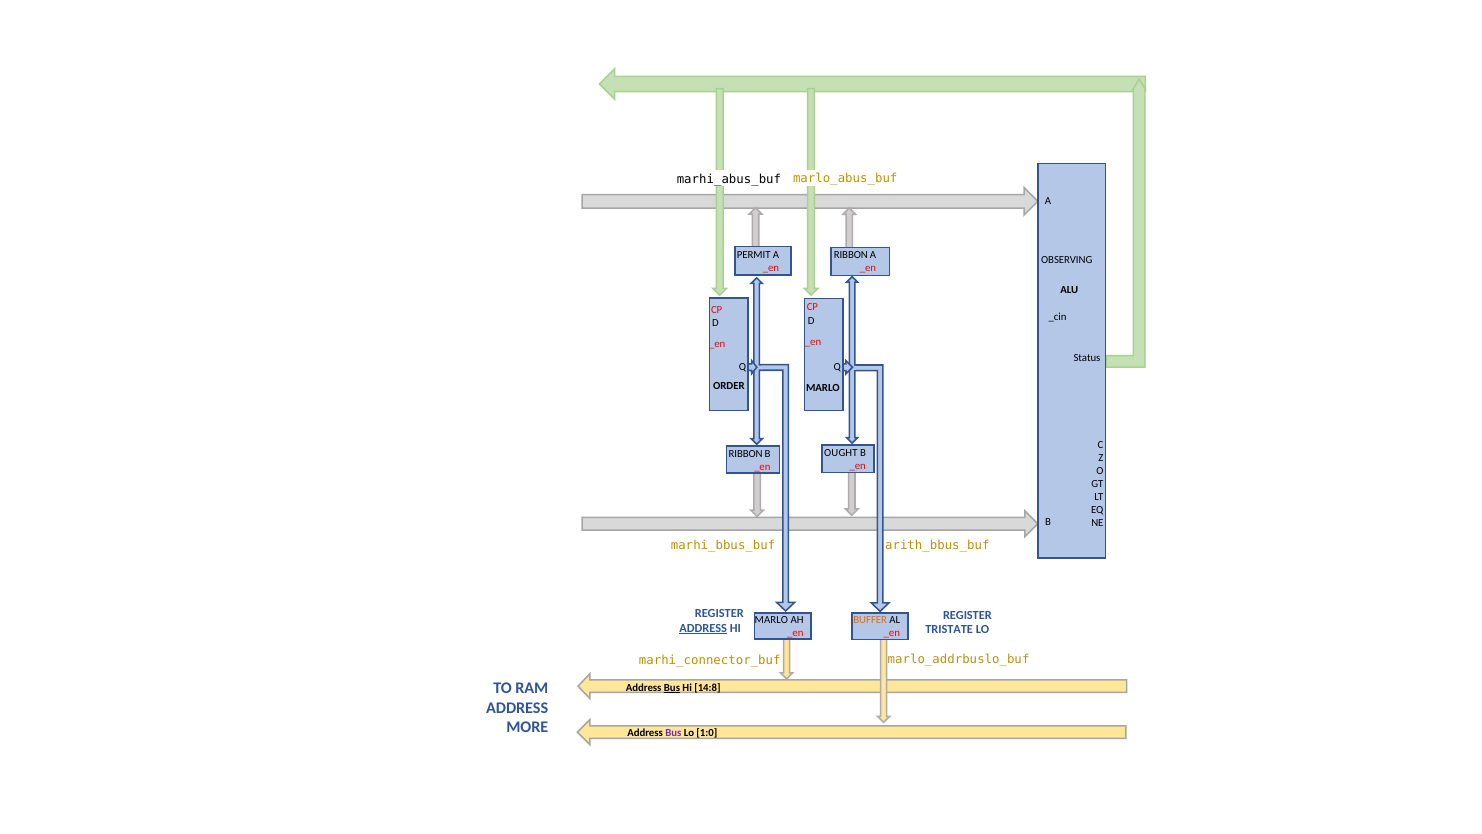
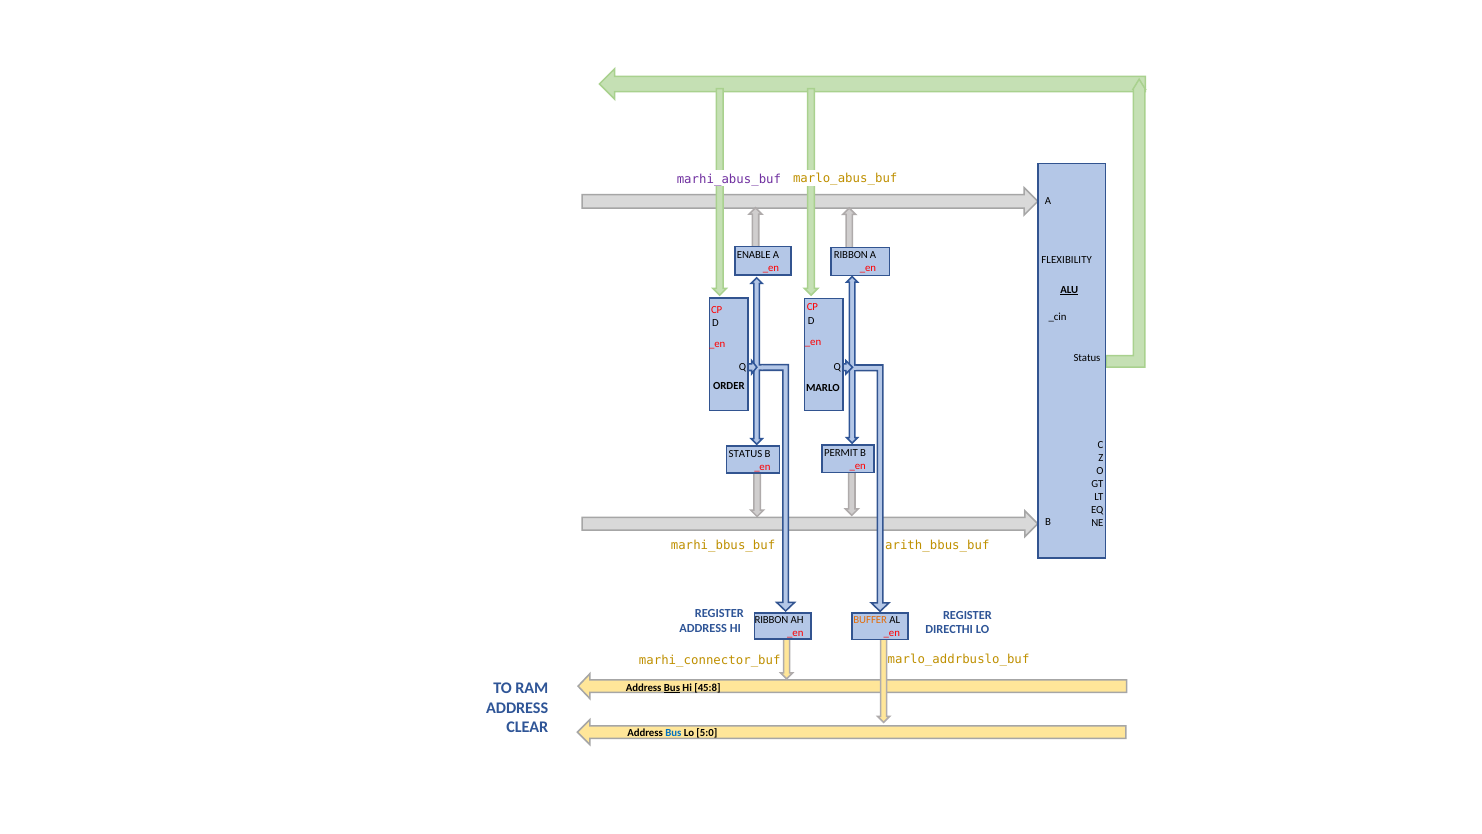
marhi_abus_buf colour: black -> purple
PERMIT: PERMIT -> ENABLE
OBSERVING: OBSERVING -> FLEXIBILITY
ALU underline: none -> present
OUGHT: OUGHT -> PERMIT
RIBBON at (746, 454): RIBBON -> STATUS
MARLO at (771, 620): MARLO -> RIBBON
ADDRESS at (703, 628) underline: present -> none
TRISTATE: TRISTATE -> DIRECTHI
14:8: 14:8 -> 45:8
MORE: MORE -> CLEAR
Bus at (673, 733) colour: purple -> blue
1:0: 1:0 -> 5:0
